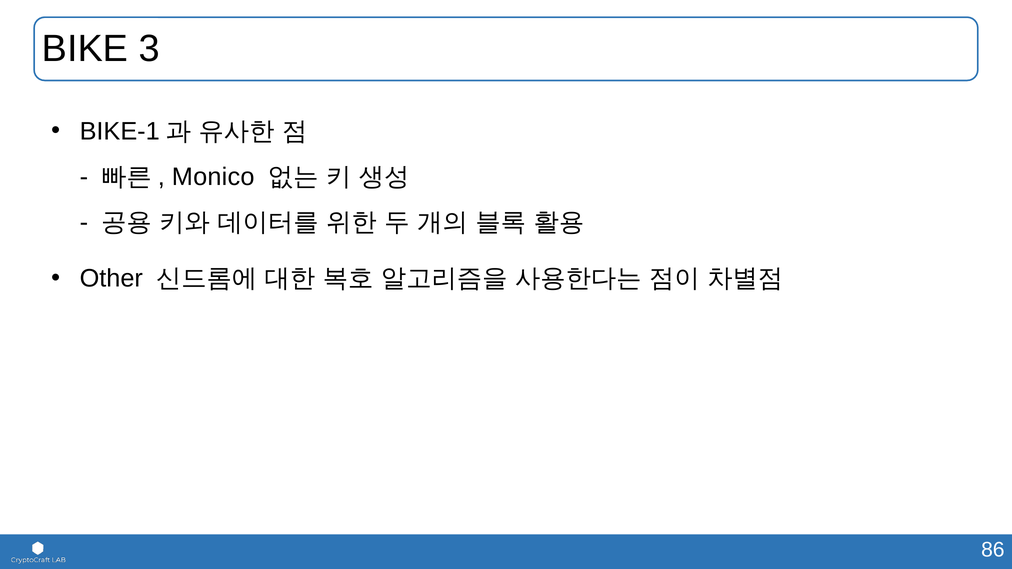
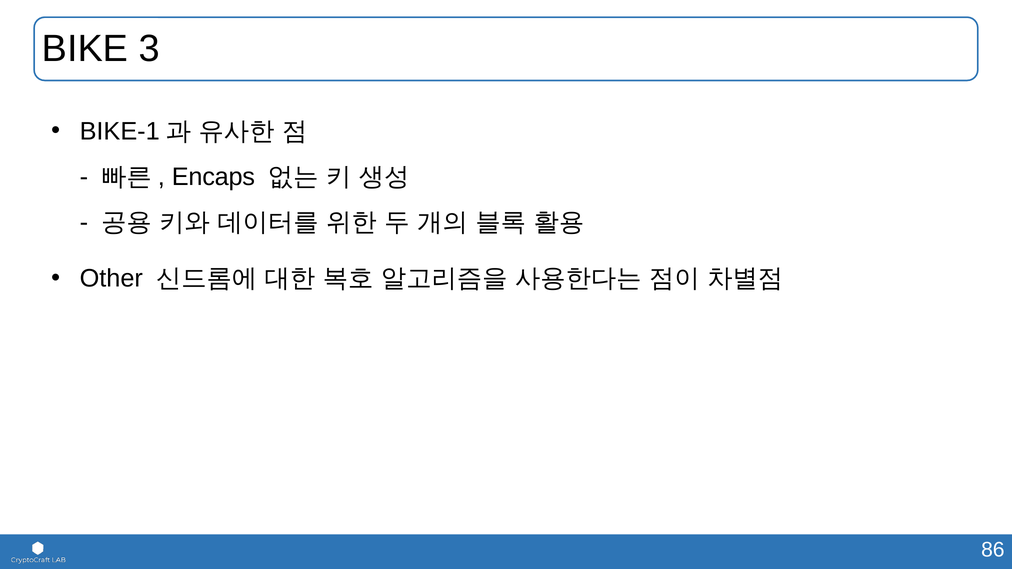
Monico: Monico -> Encaps
